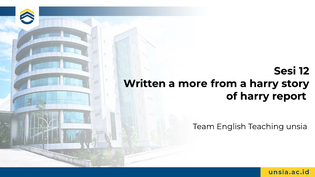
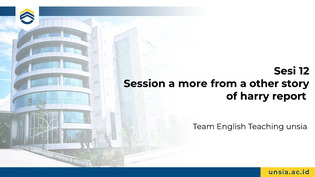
Written: Written -> Session
a harry: harry -> other
